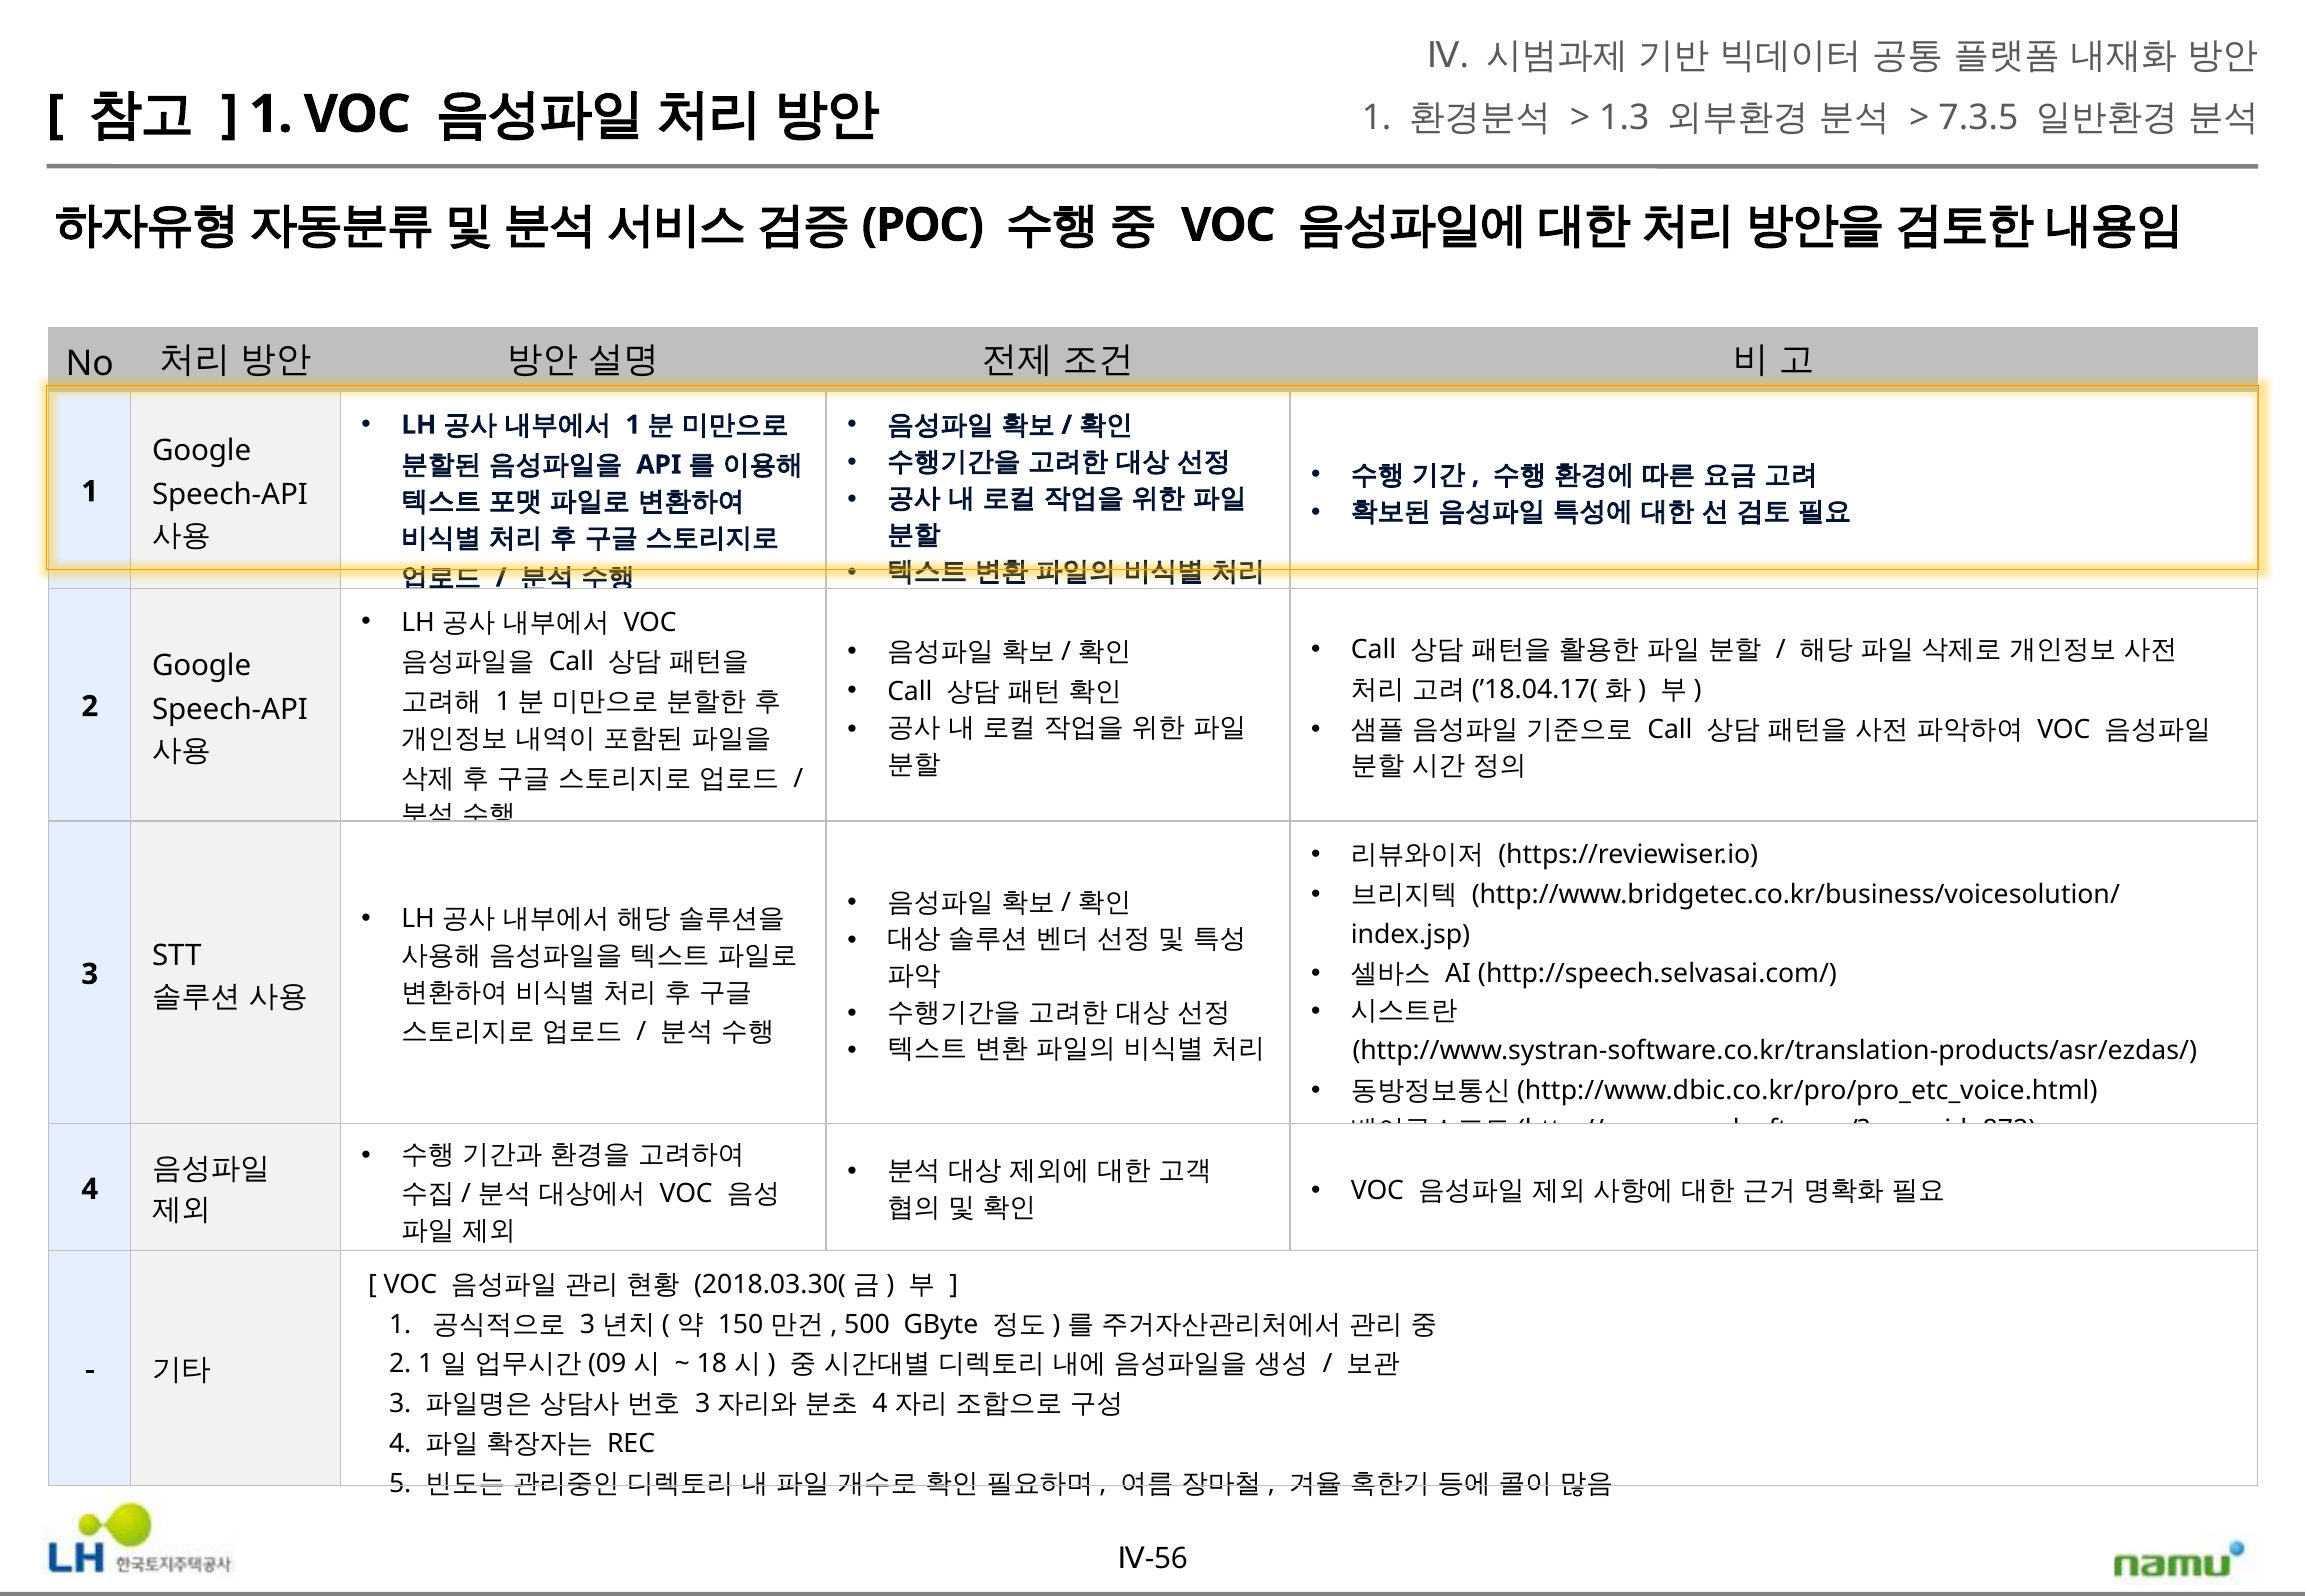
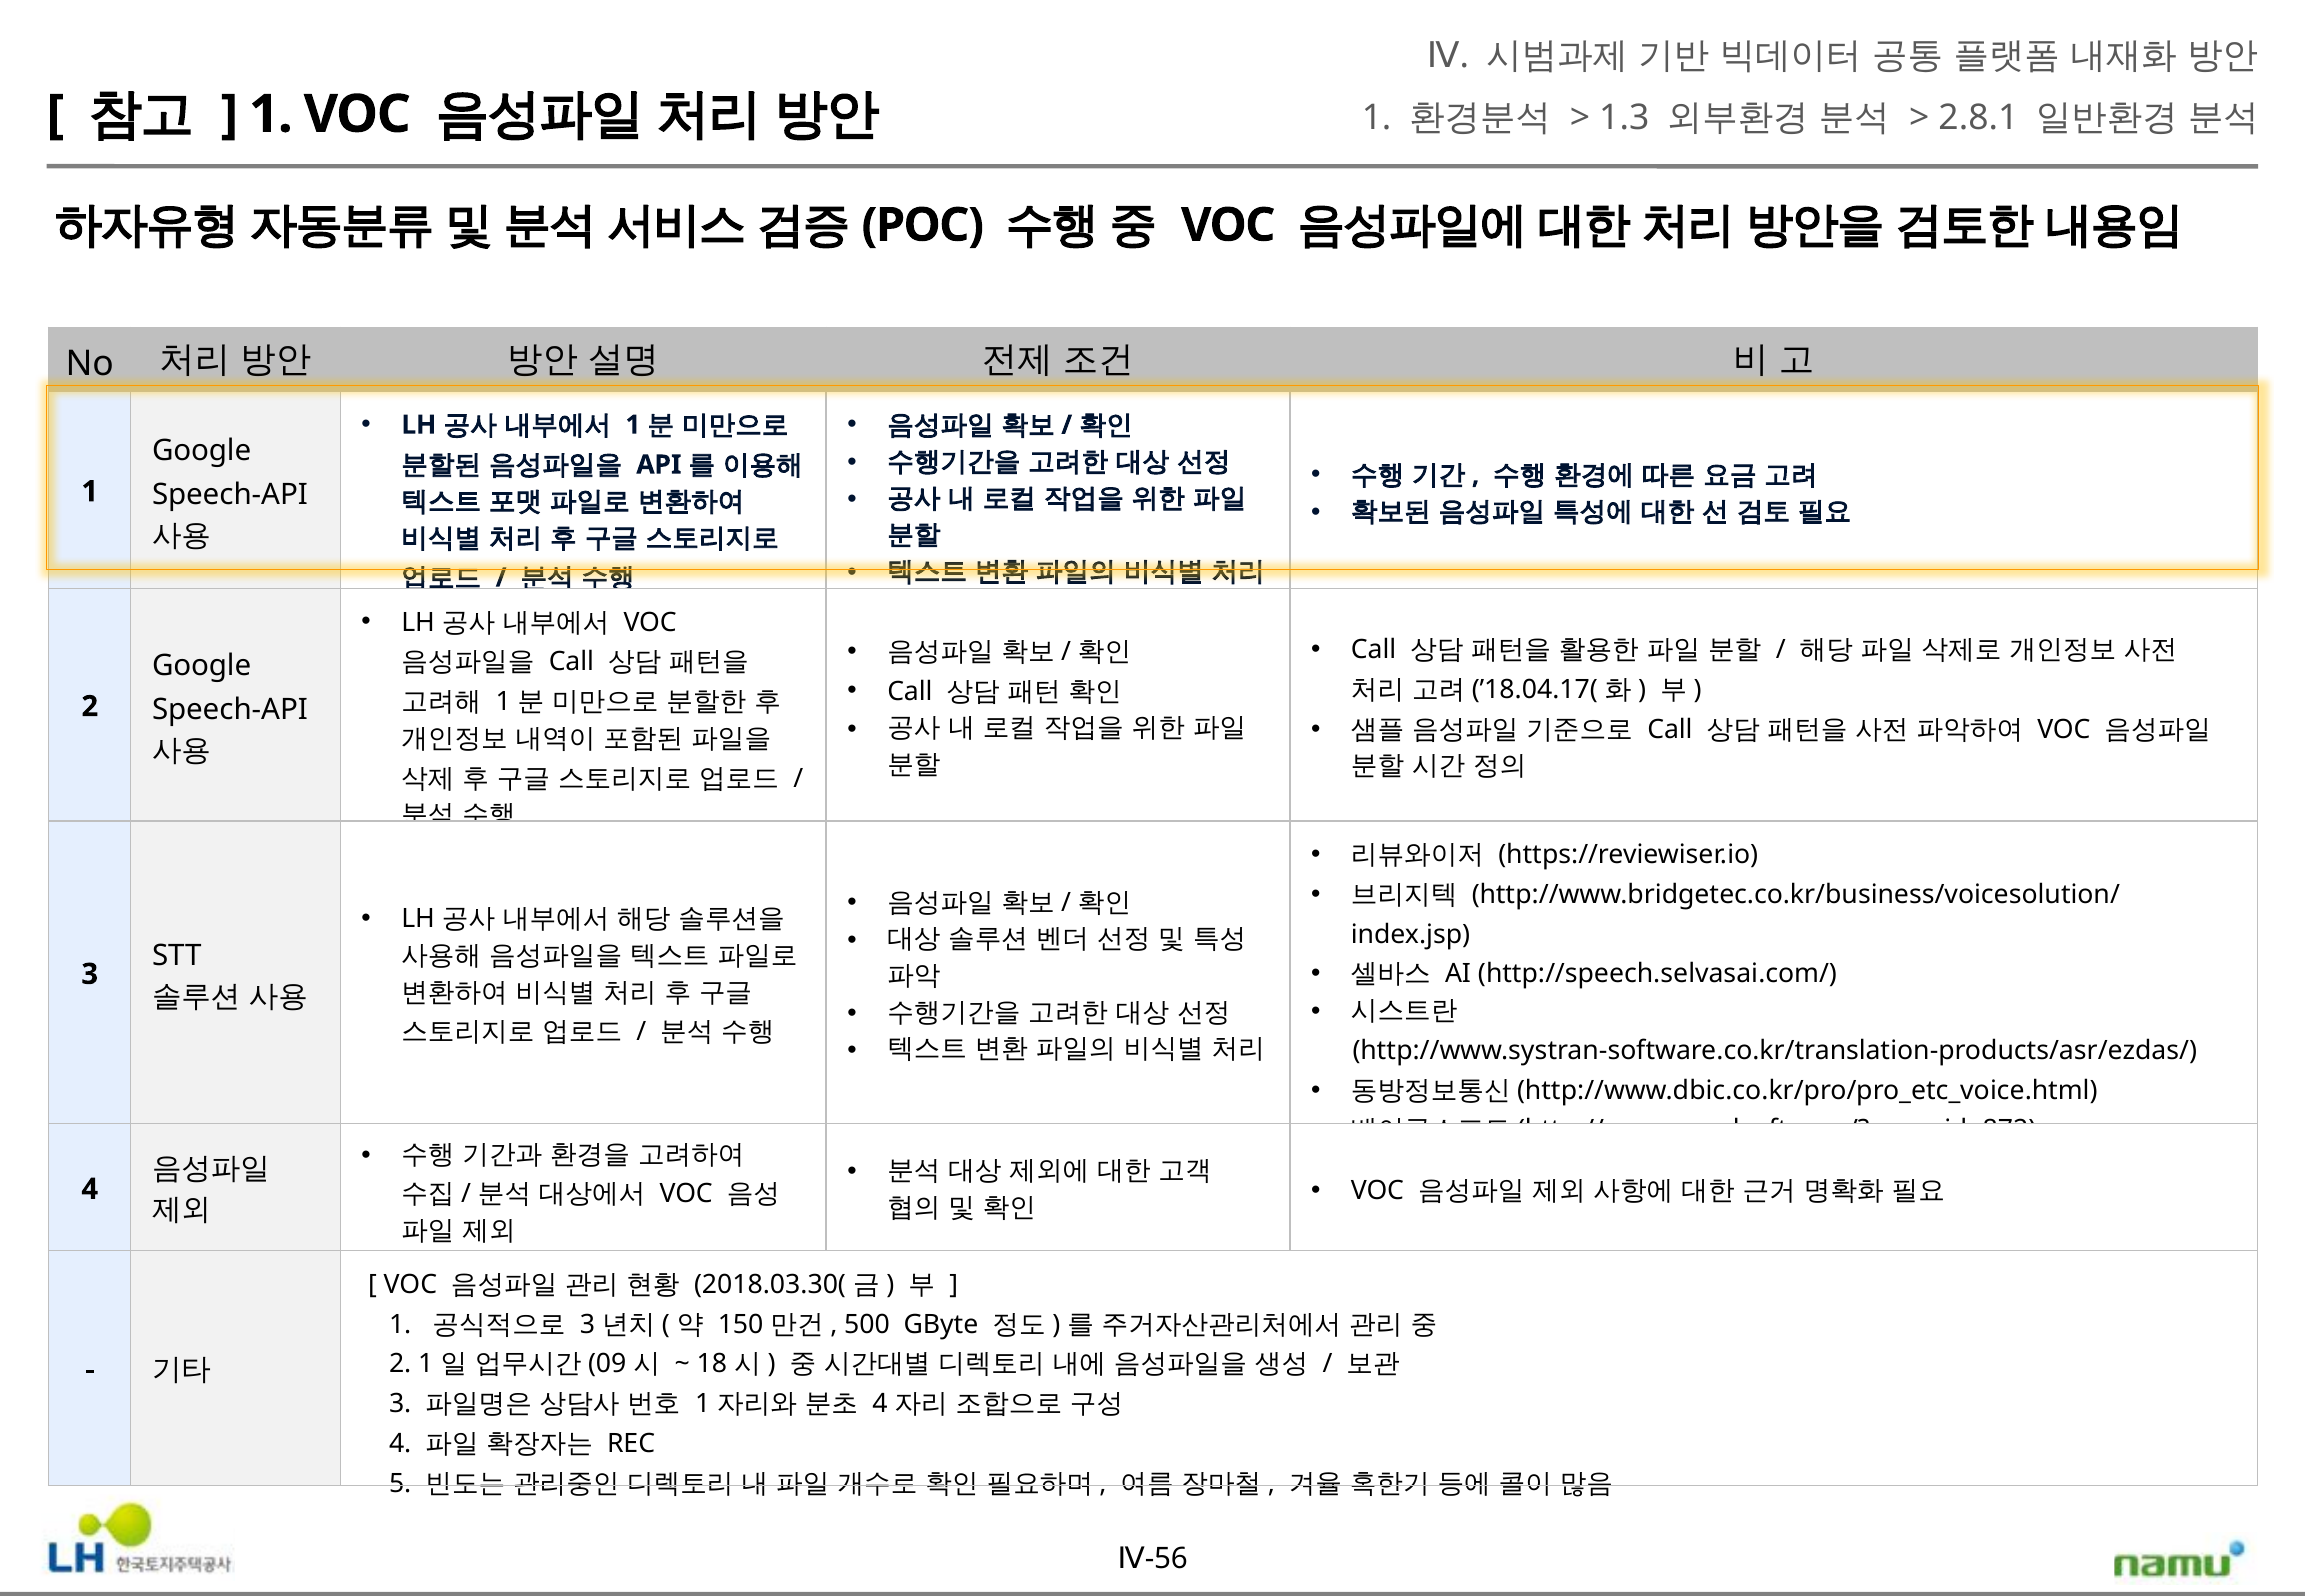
7.3.5: 7.3.5 -> 2.8.1
3 at (703, 1404): 3 -> 1
